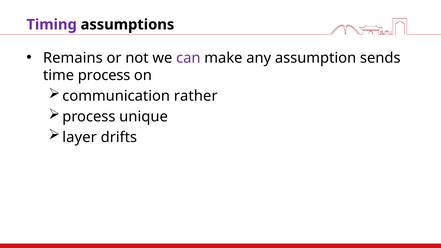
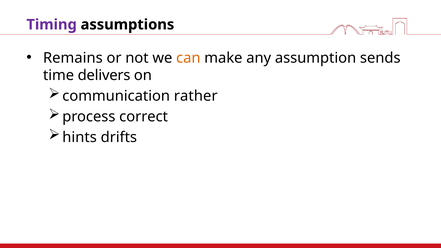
can colour: purple -> orange
time process: process -> delivers
unique: unique -> correct
layer: layer -> hints
